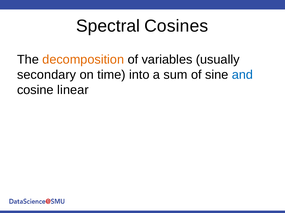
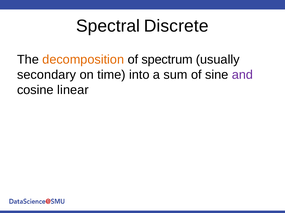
Cosines: Cosines -> Discrete
variables: variables -> spectrum
and colour: blue -> purple
